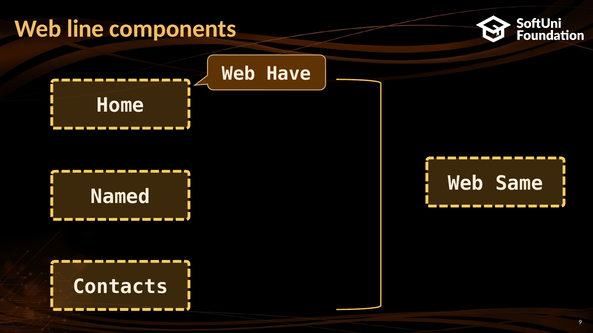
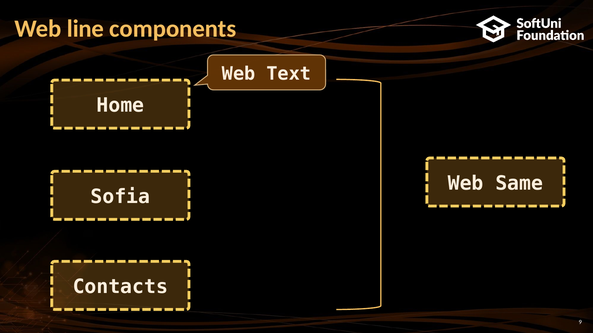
Have: Have -> Text
Named: Named -> Sofia
